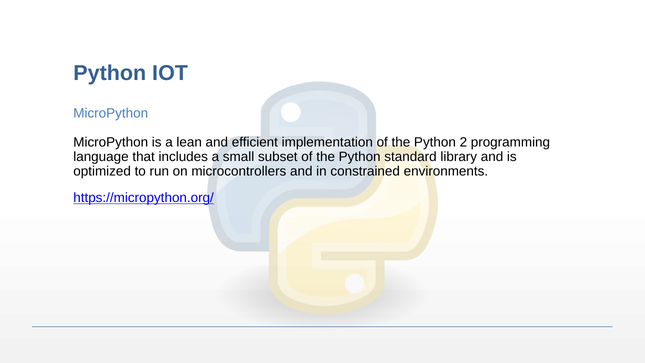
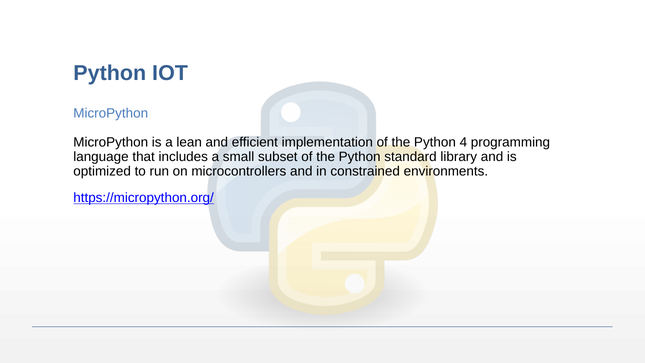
2: 2 -> 4
